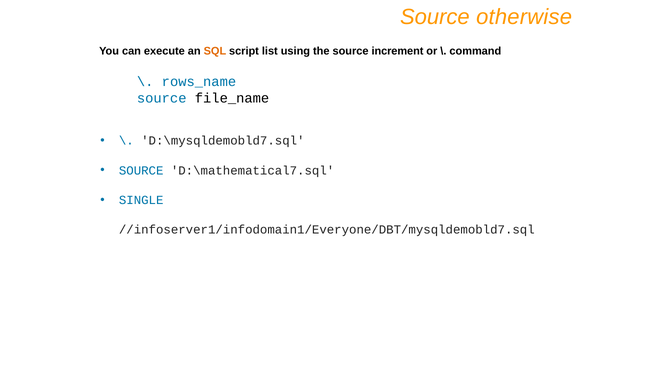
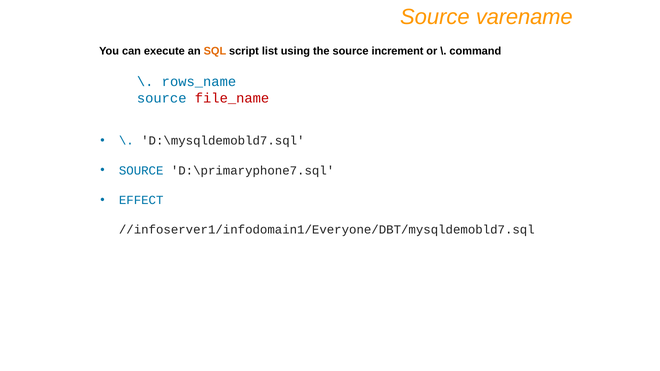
otherwise: otherwise -> varename
file_name colour: black -> red
D:\mathematical7.sql: D:\mathematical7.sql -> D:\primaryphone7.sql
SINGLE: SINGLE -> EFFECT
